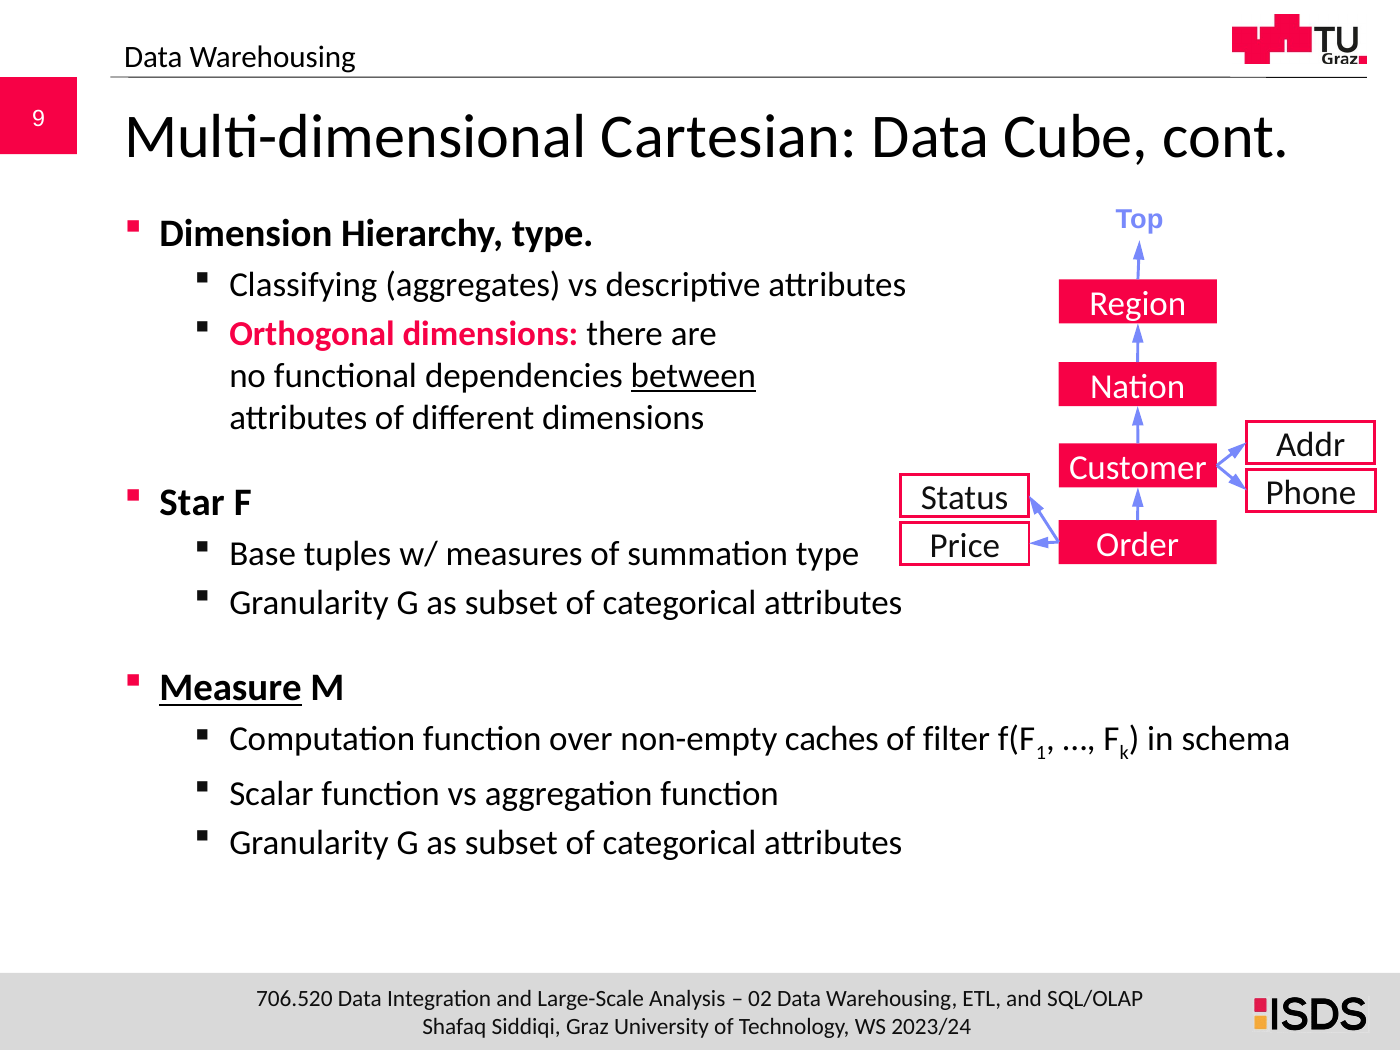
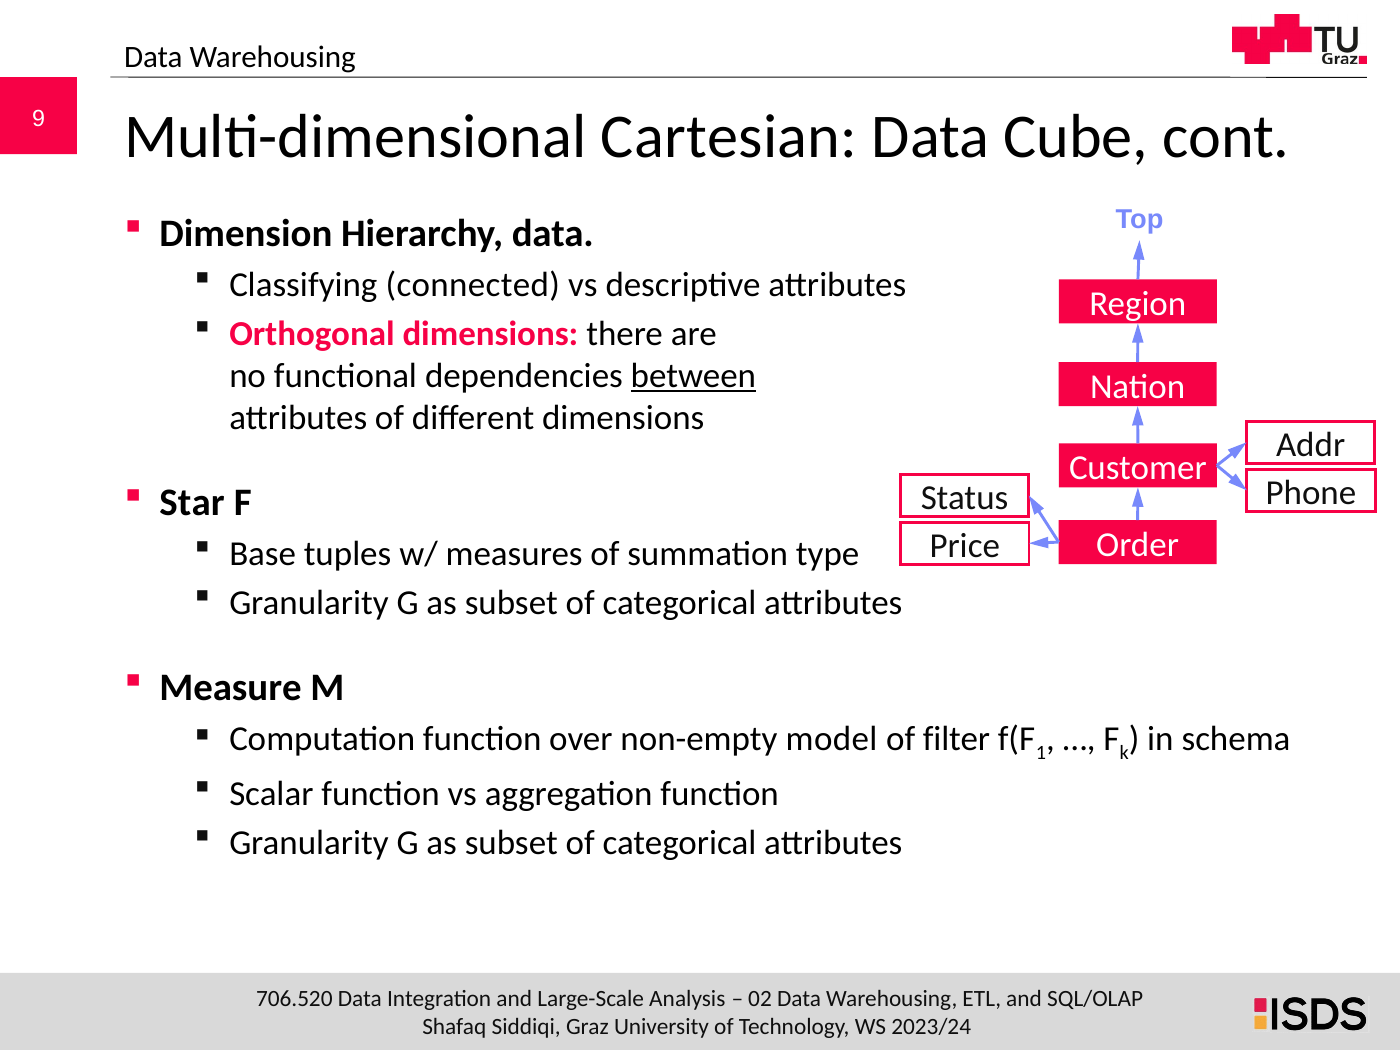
Hierarchy type: type -> data
aggregates: aggregates -> connected
Measure underline: present -> none
caches: caches -> model
